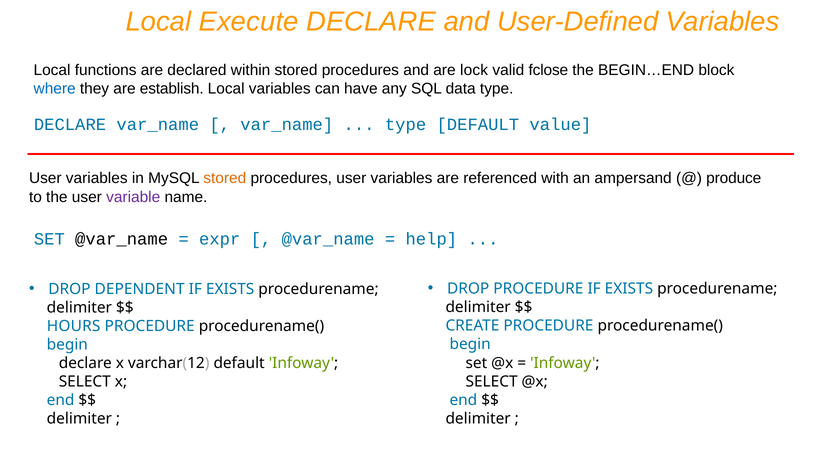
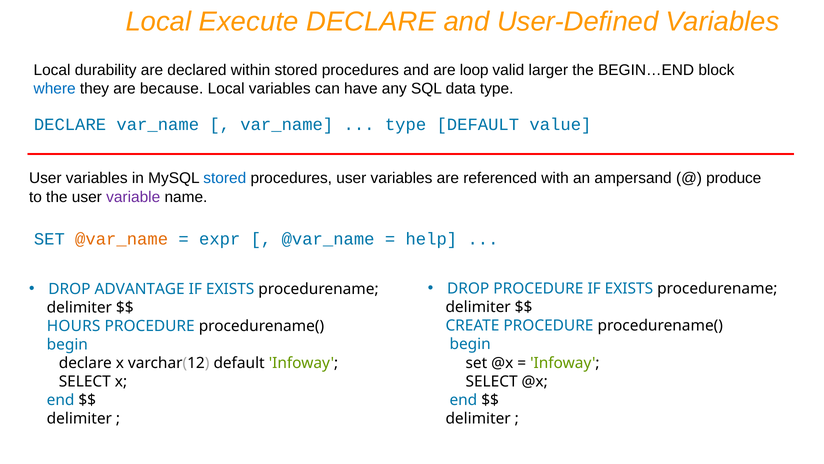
functions: functions -> durability
lock: lock -> loop
fclose: fclose -> larger
establish: establish -> because
stored at (225, 178) colour: orange -> blue
@var_name at (122, 239) colour: black -> orange
DEPENDENT: DEPENDENT -> ADVANTAGE
